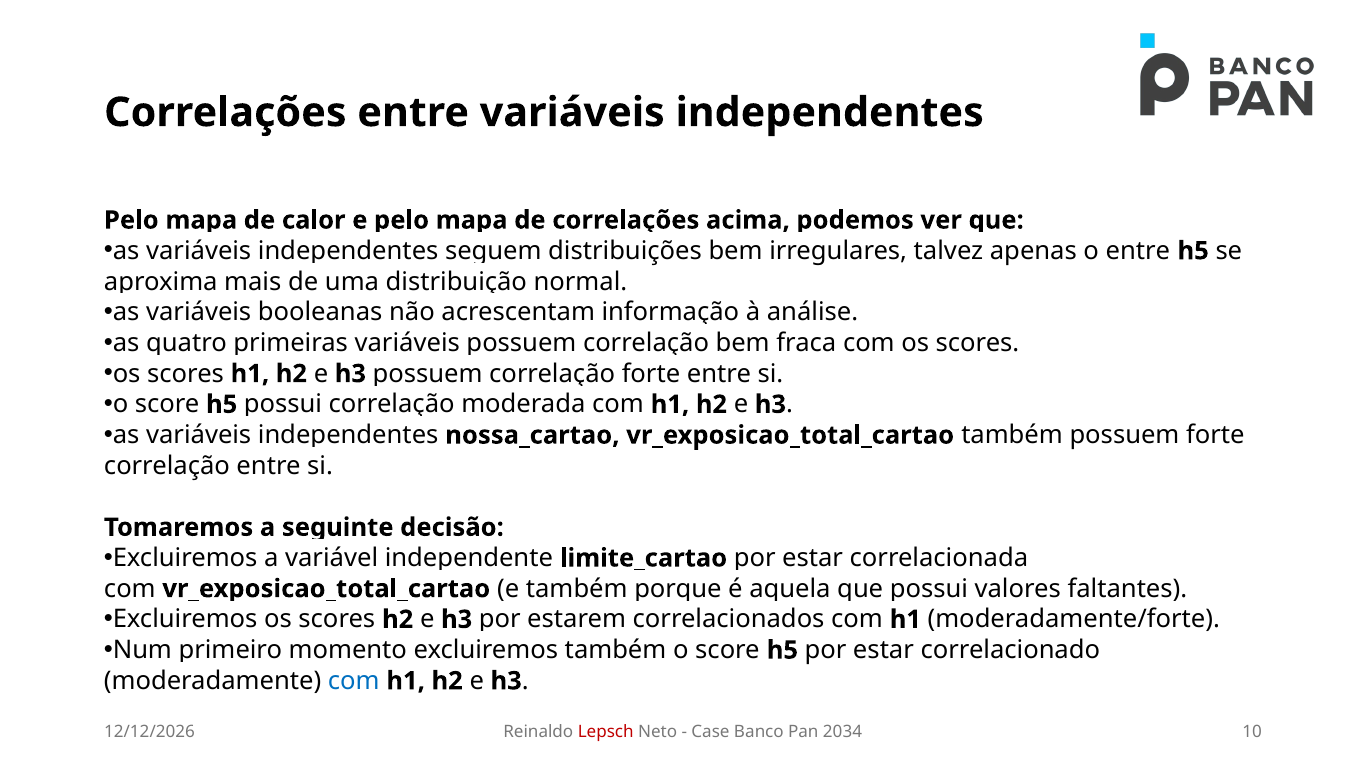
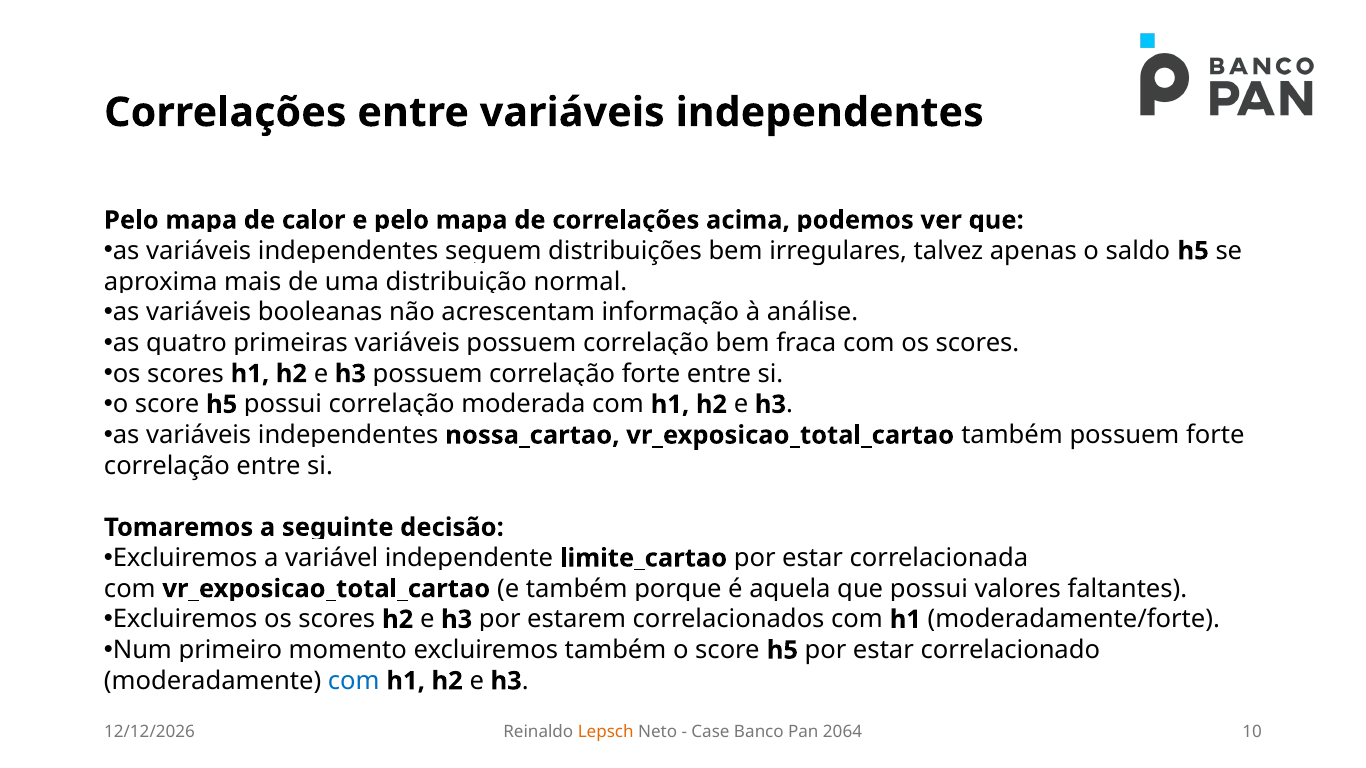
o entre: entre -> saldo
Lepsch colour: red -> orange
2034: 2034 -> 2064
